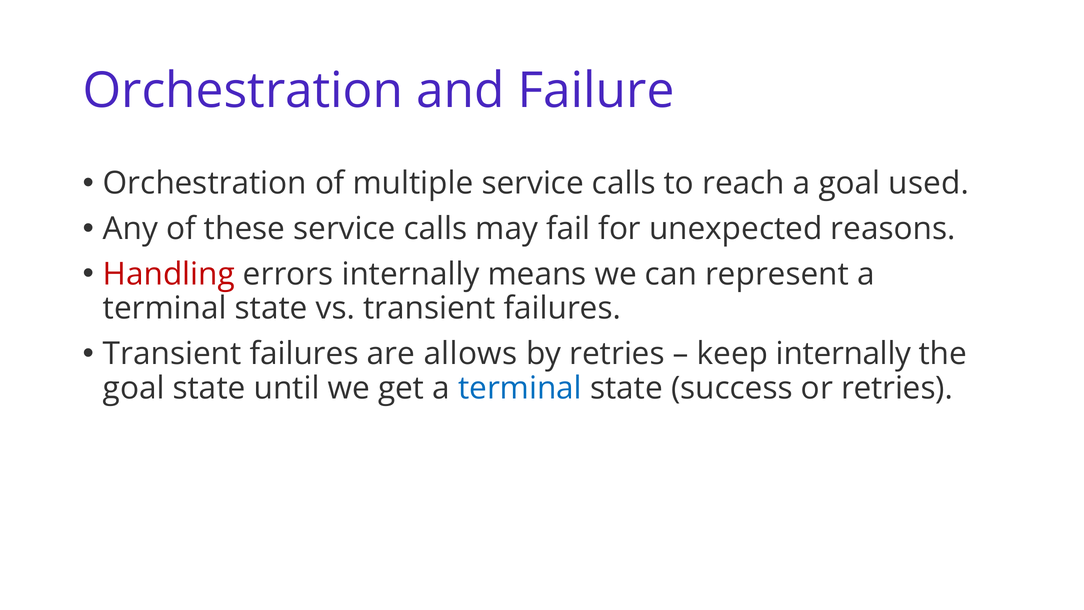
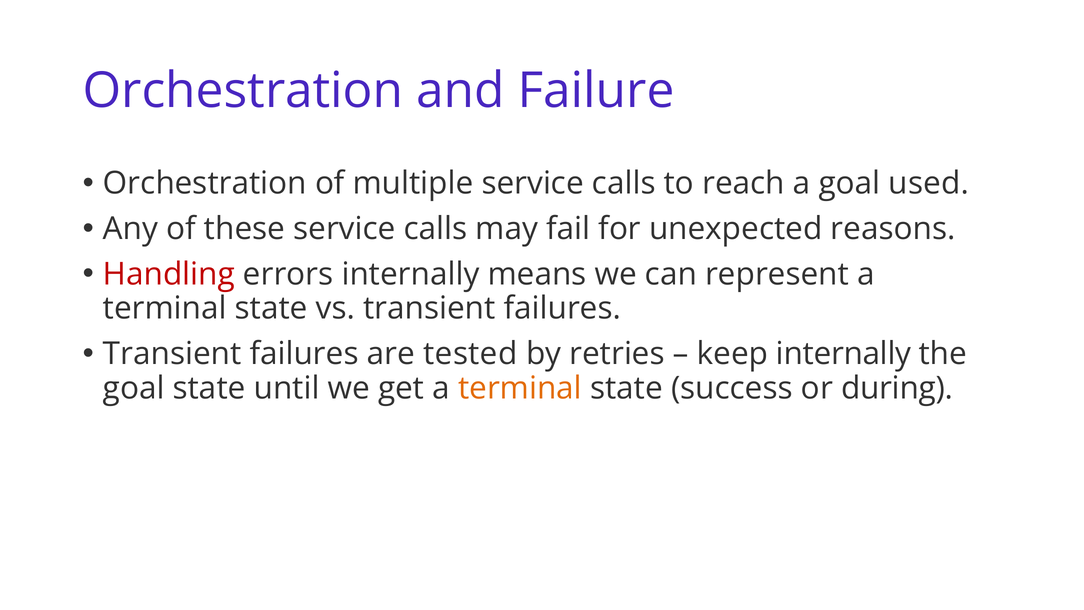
allows: allows -> tested
terminal at (520, 388) colour: blue -> orange
or retries: retries -> during
